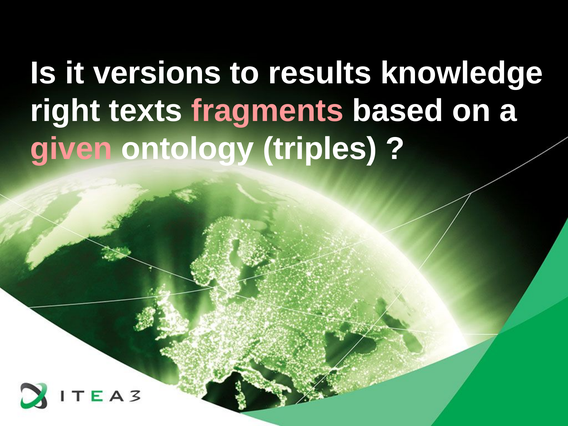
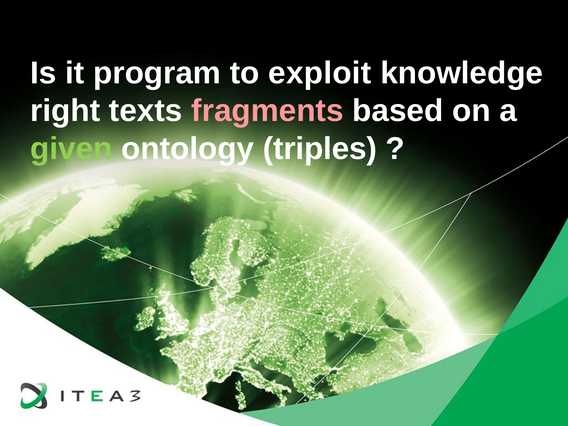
versions: versions -> program
results: results -> exploit
given colour: pink -> light green
